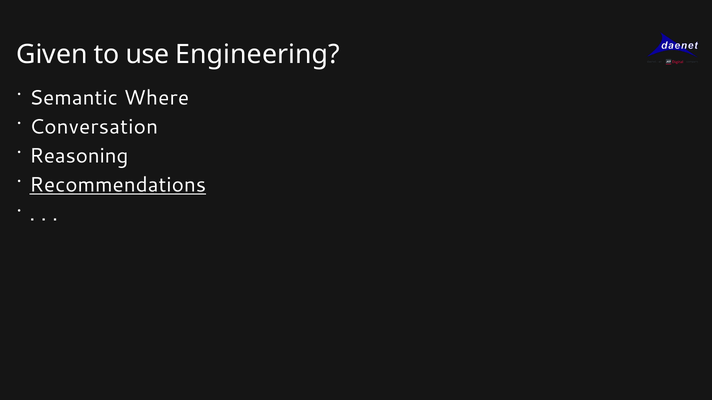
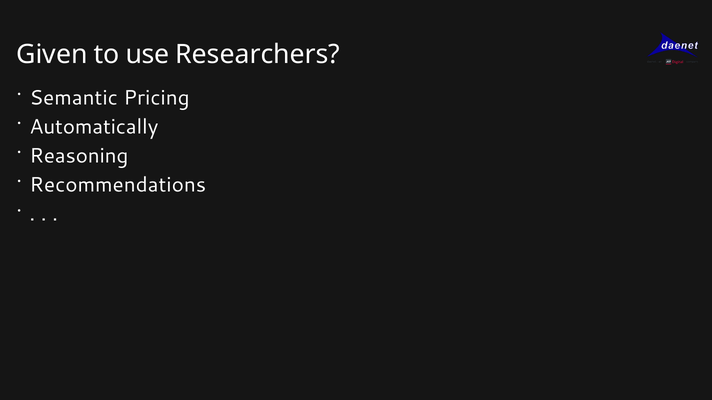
Engineering: Engineering -> Researchers
Where: Where -> Pricing
Conversation: Conversation -> Automatically
Recommendations underline: present -> none
